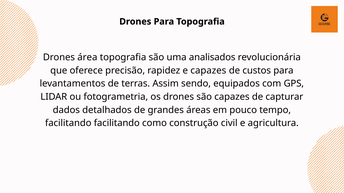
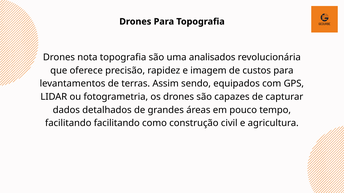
área: área -> nota
e capazes: capazes -> imagem
